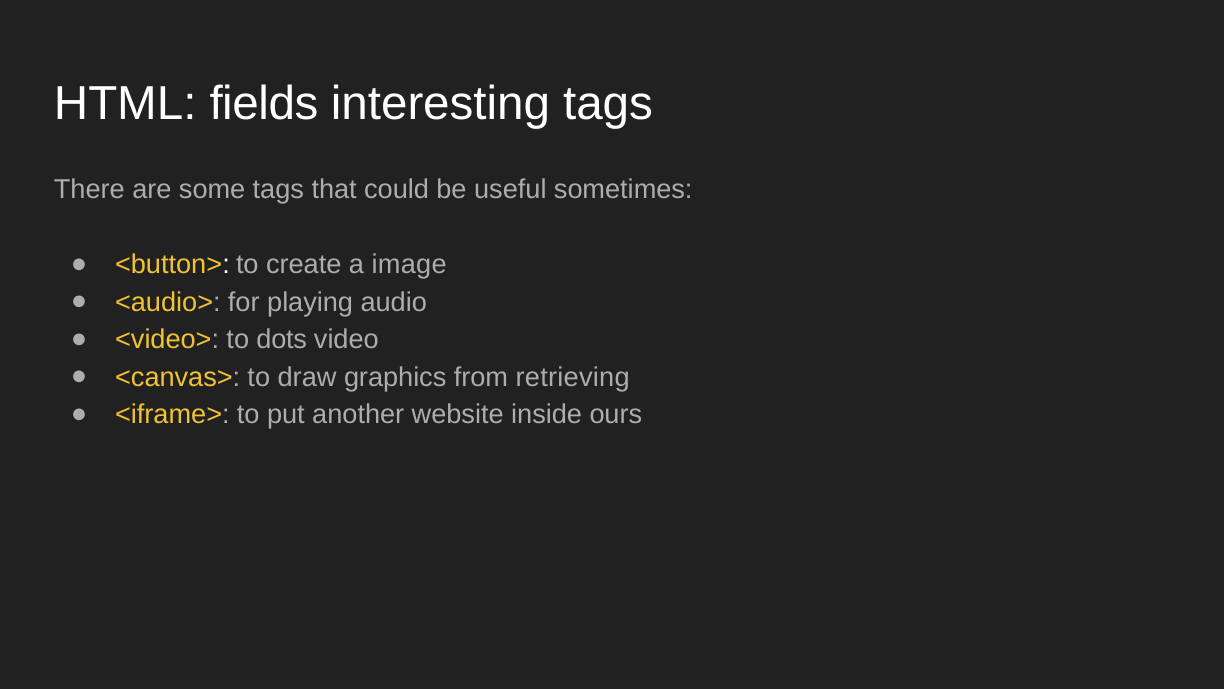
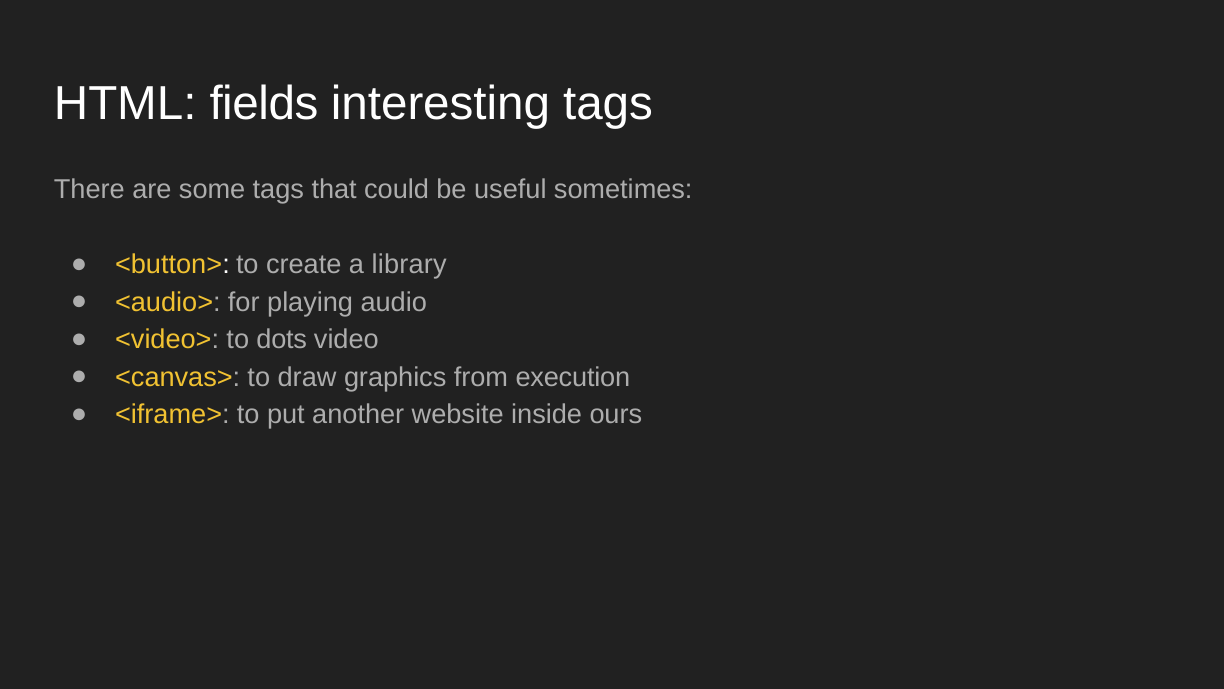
image: image -> library
retrieving: retrieving -> execution
